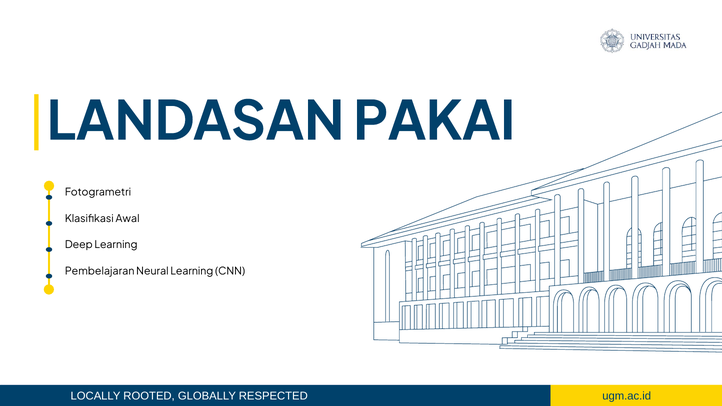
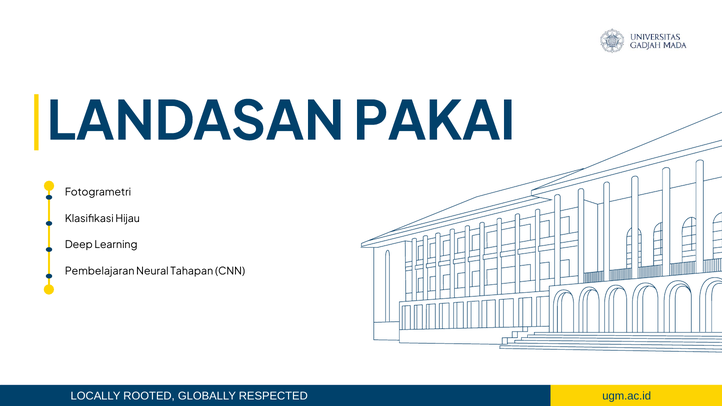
Awal: Awal -> Hijau
Neural Learning: Learning -> Tahapan
